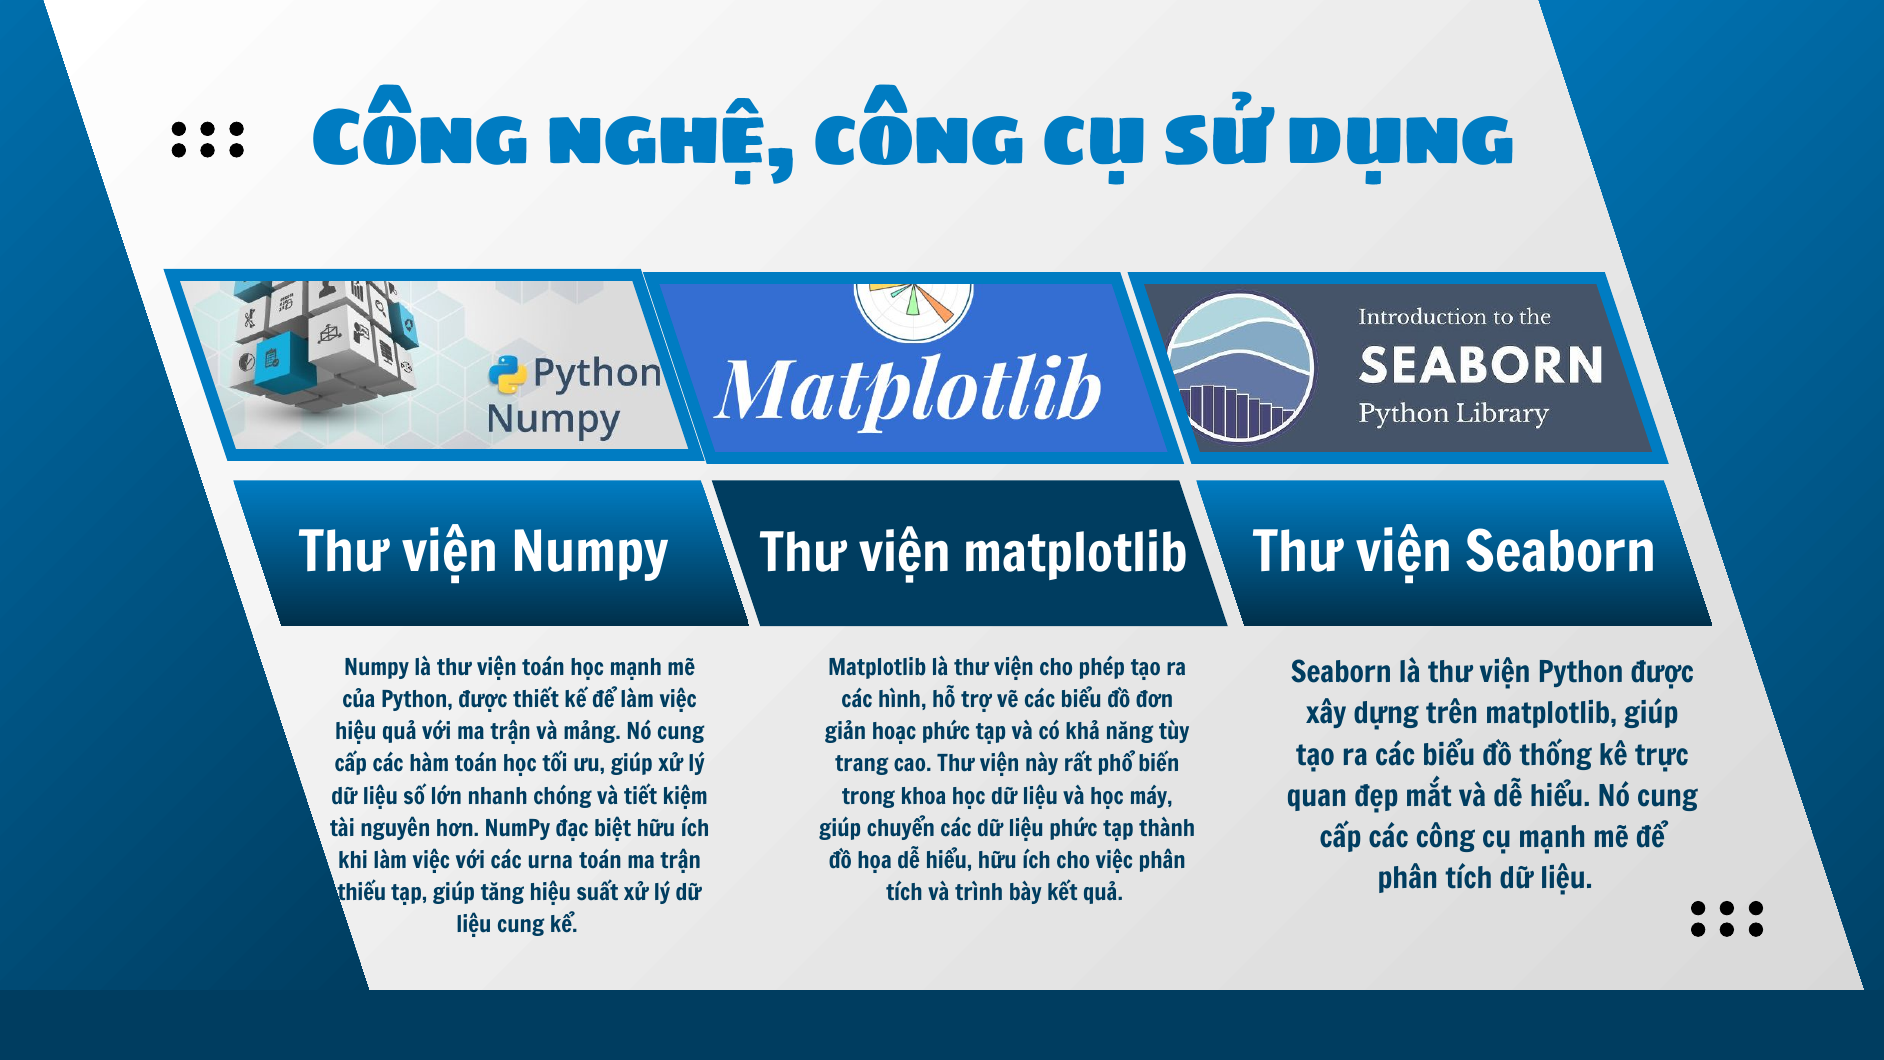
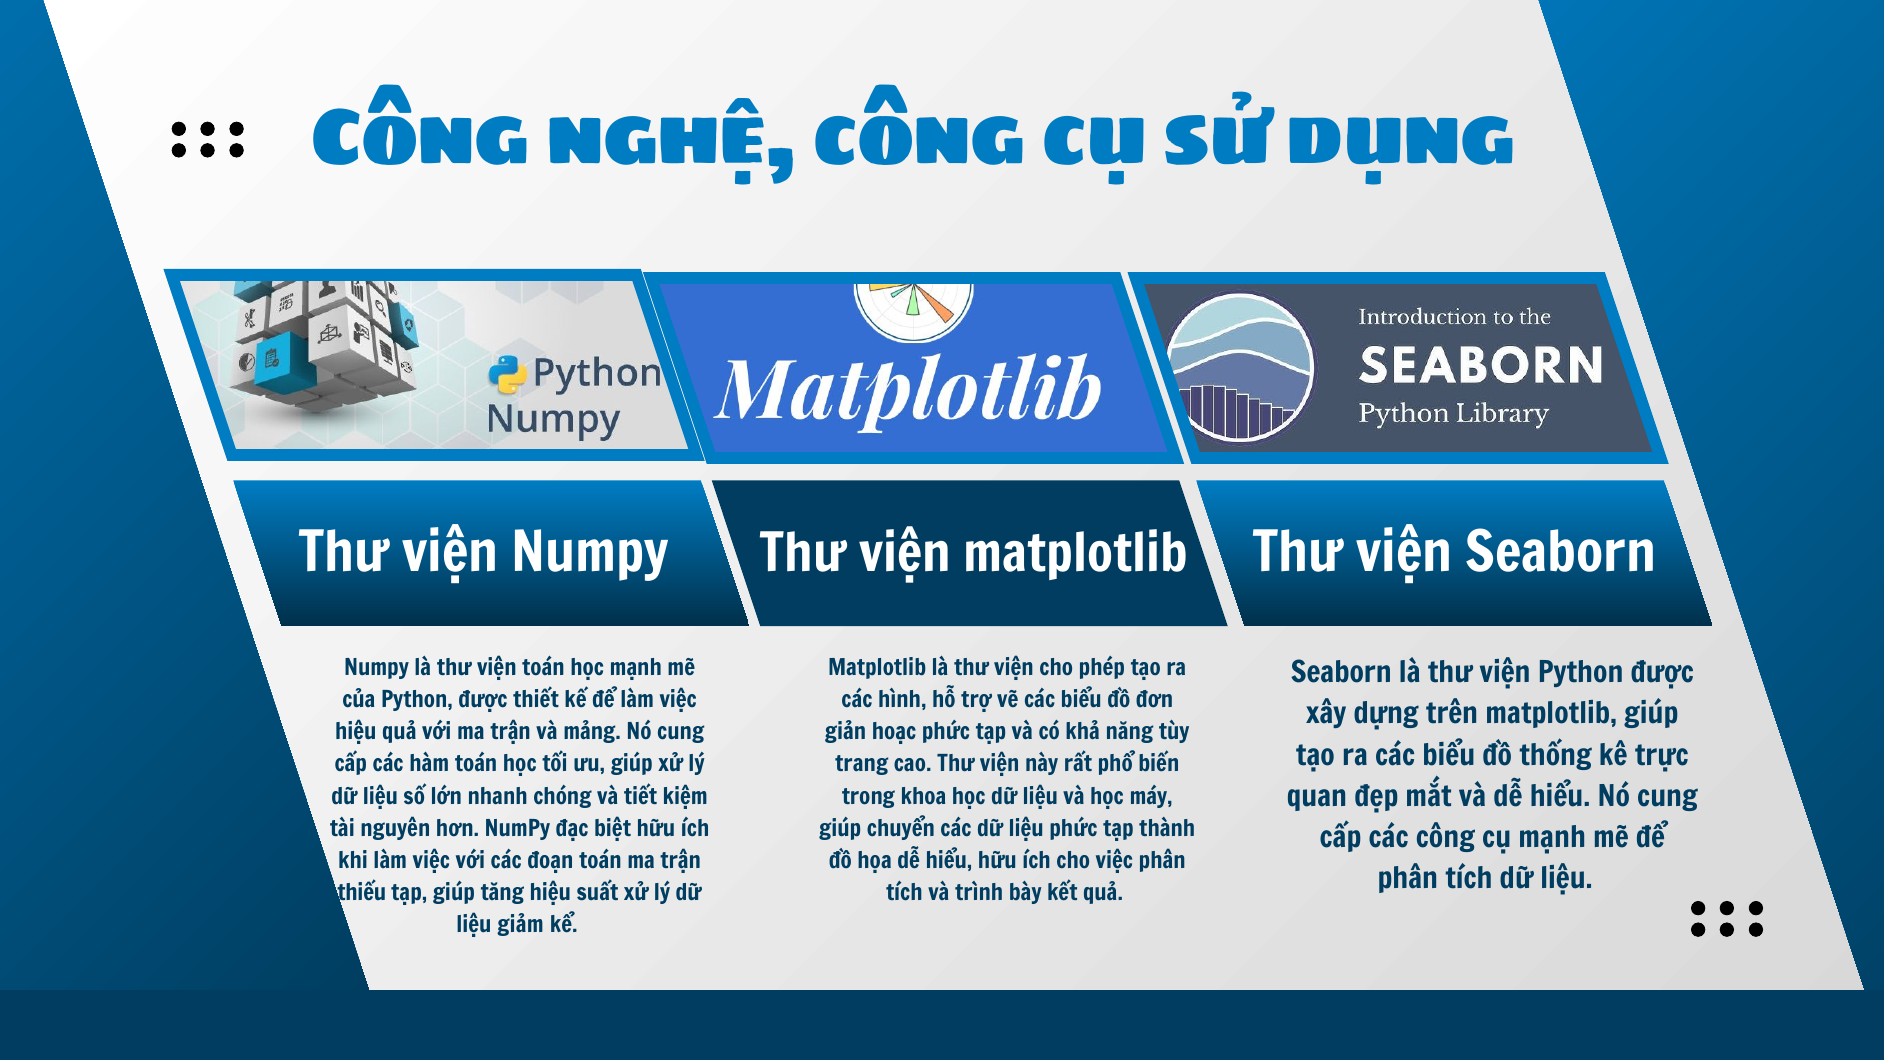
urna: urna -> đoạn
liệu cung: cung -> giảm
